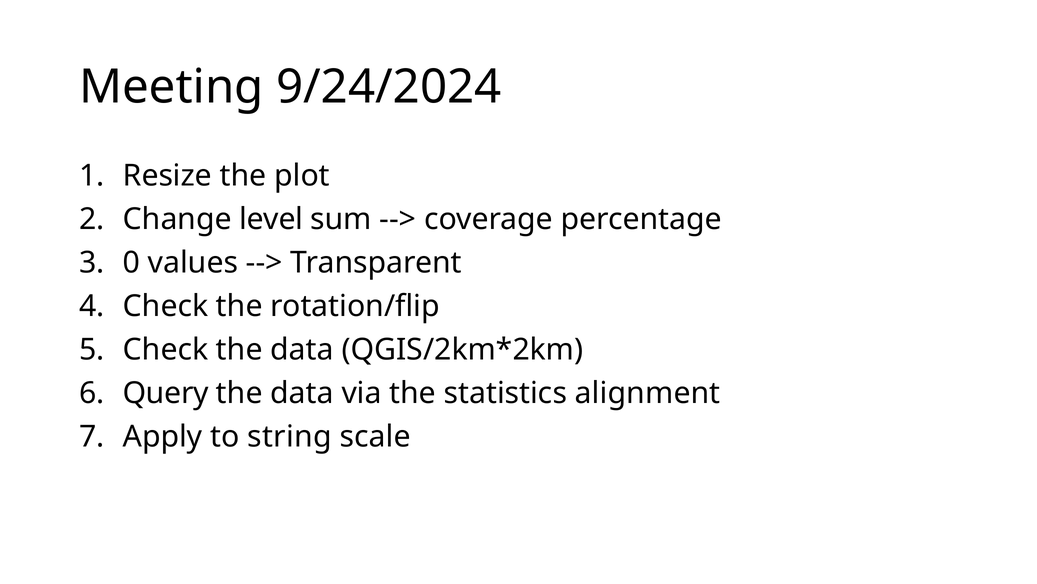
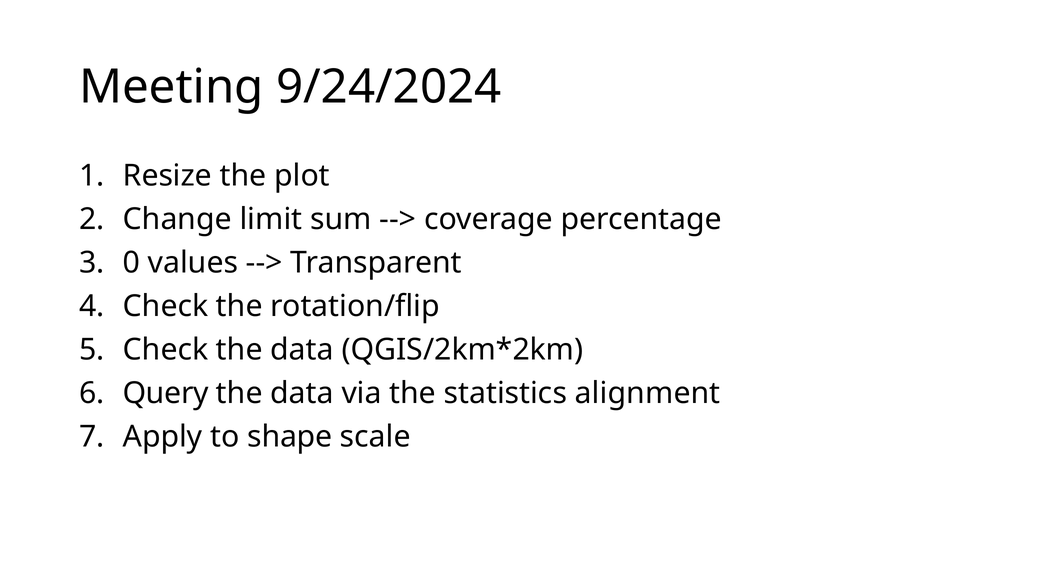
level: level -> limit
string: string -> shape
